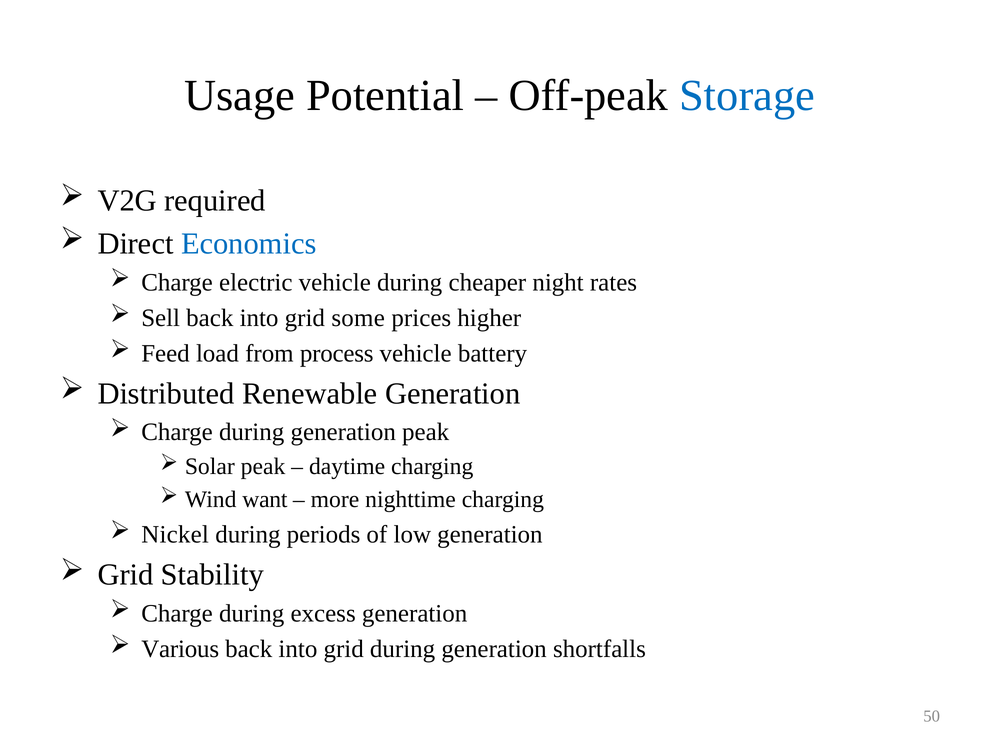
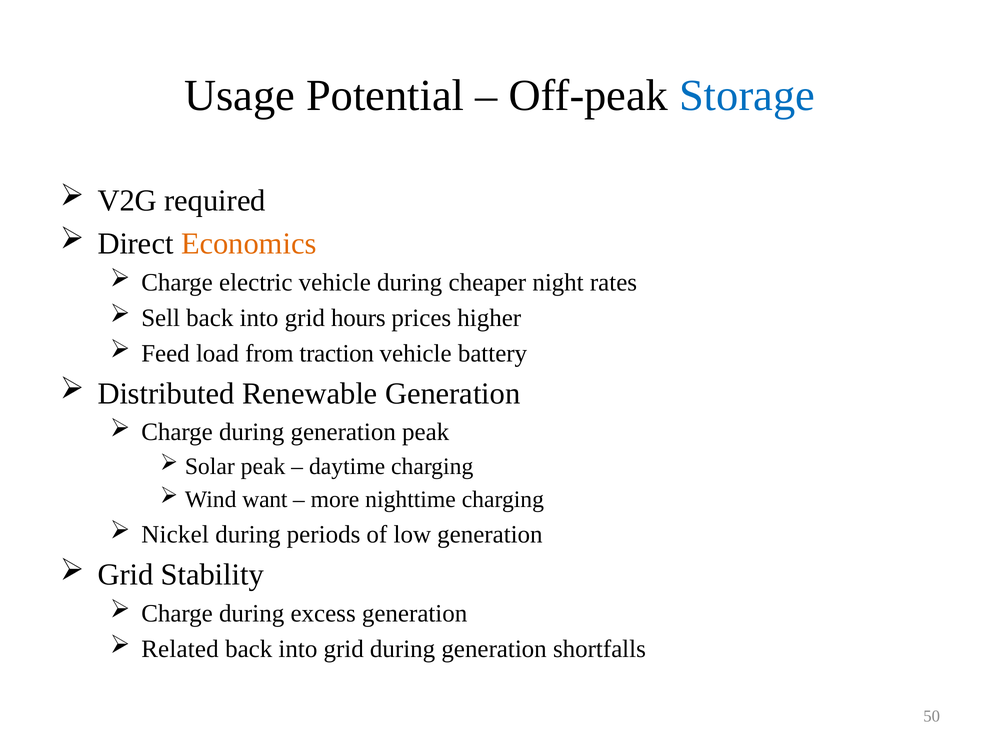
Economics colour: blue -> orange
some: some -> hours
process: process -> traction
Various: Various -> Related
